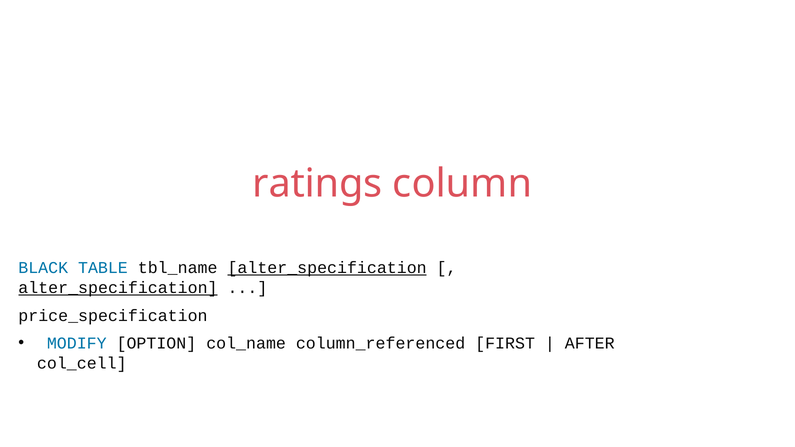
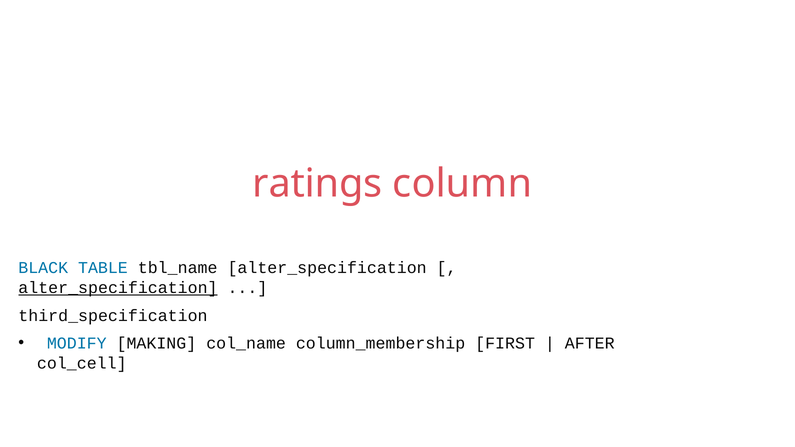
alter_specification at (327, 268) underline: present -> none
price_specification: price_specification -> third_specification
OPTION: OPTION -> MAKING
column_referenced: column_referenced -> column_membership
